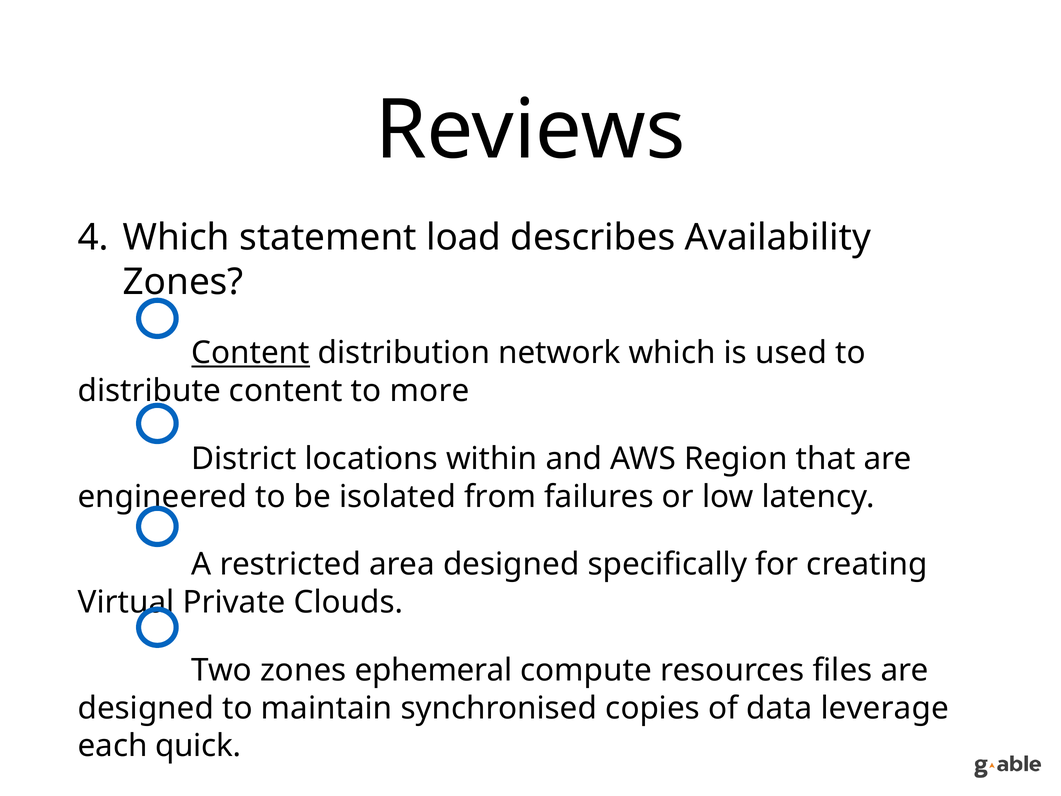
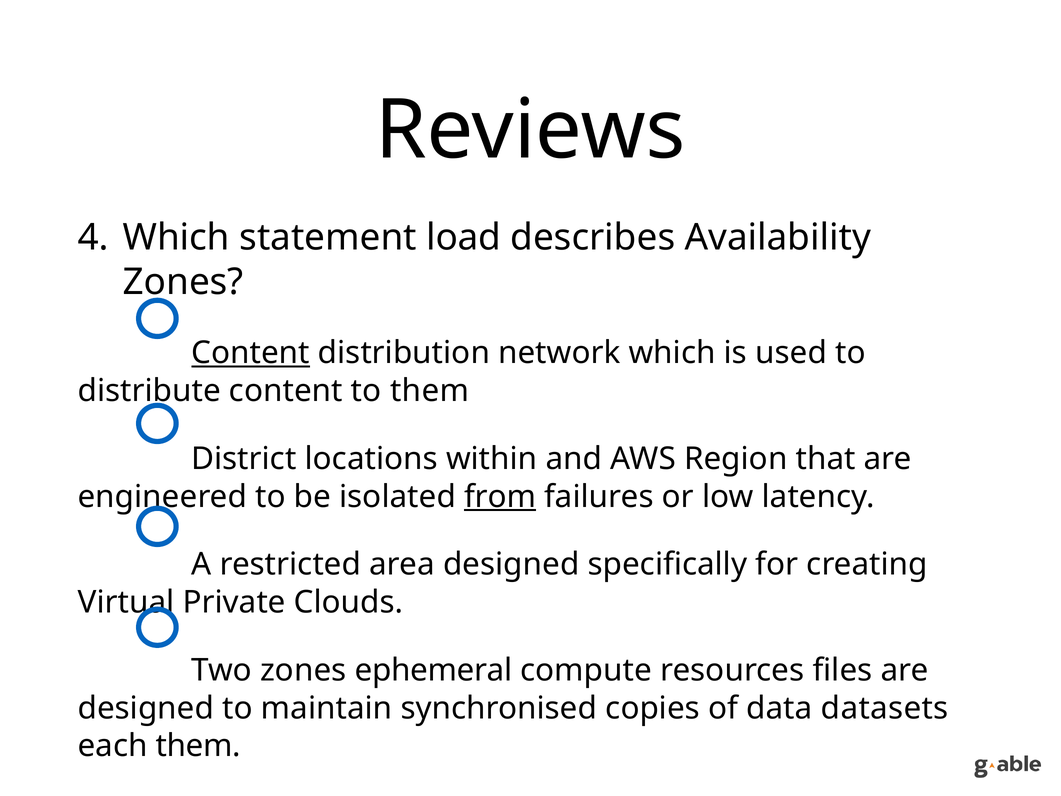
to more: more -> them
from underline: none -> present
leverage: leverage -> datasets
each quick: quick -> them
